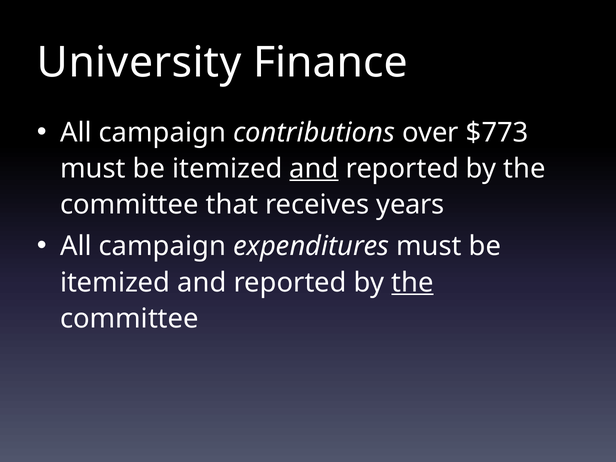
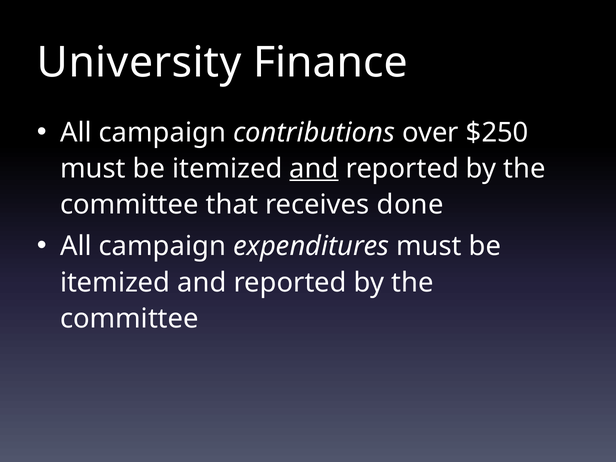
$773: $773 -> $250
years: years -> done
the at (412, 283) underline: present -> none
